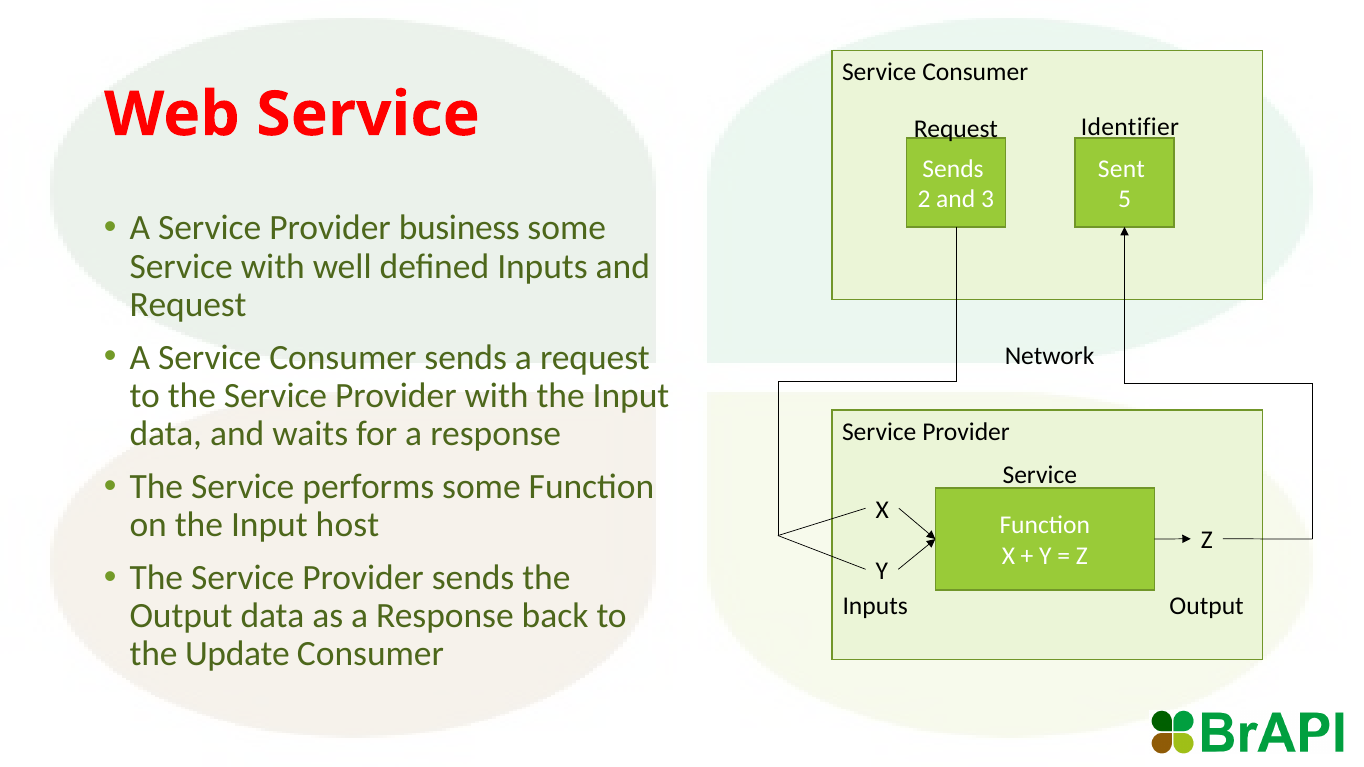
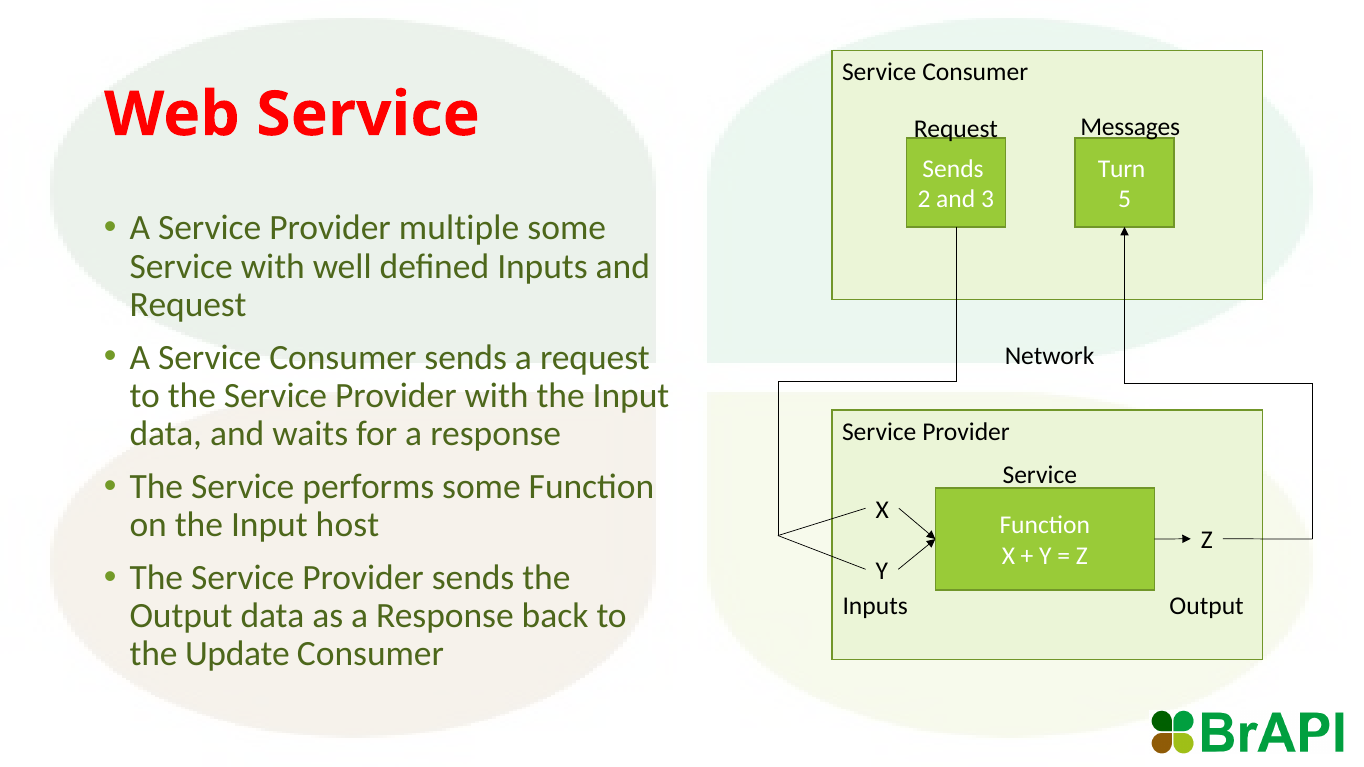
Identifier: Identifier -> Messages
Sent: Sent -> Turn
business: business -> multiple
